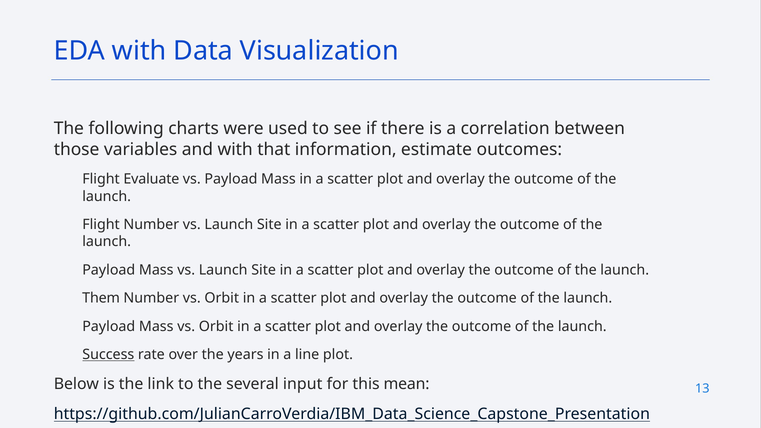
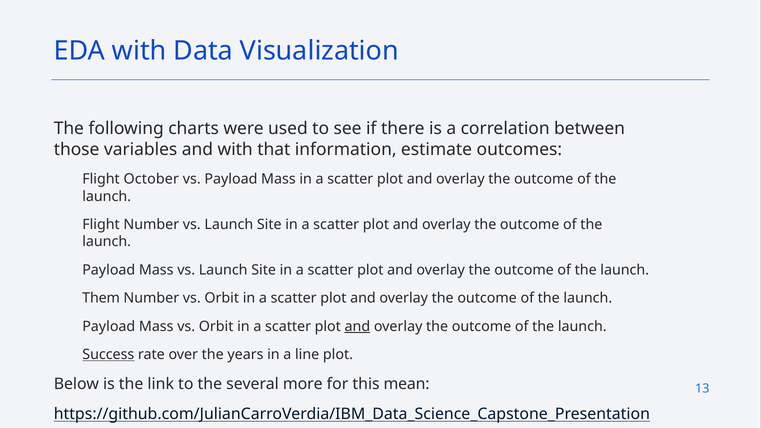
Evaluate: Evaluate -> October
and at (357, 326) underline: none -> present
input: input -> more
